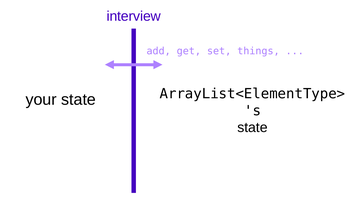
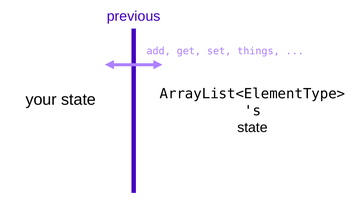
interview: interview -> previous
